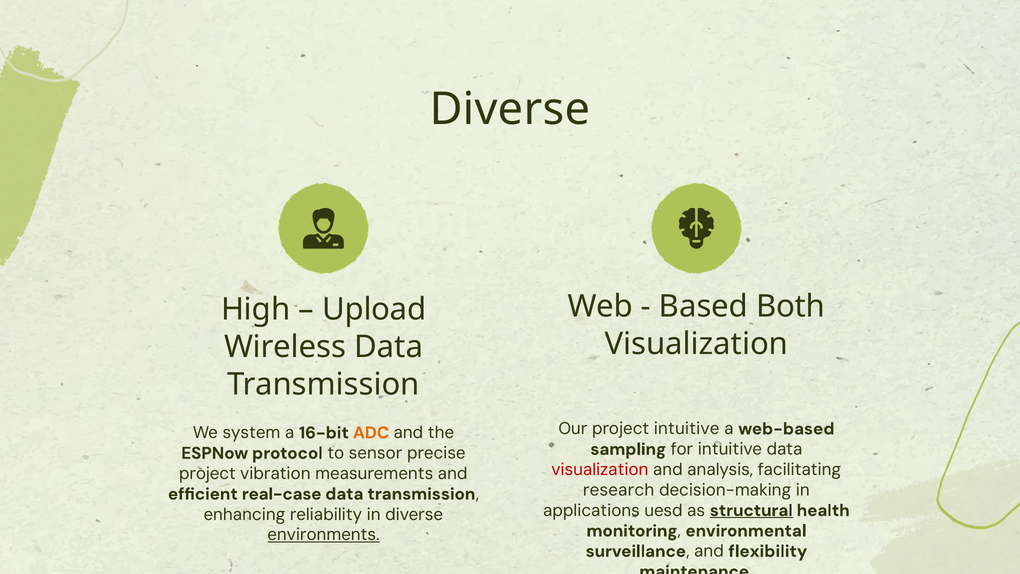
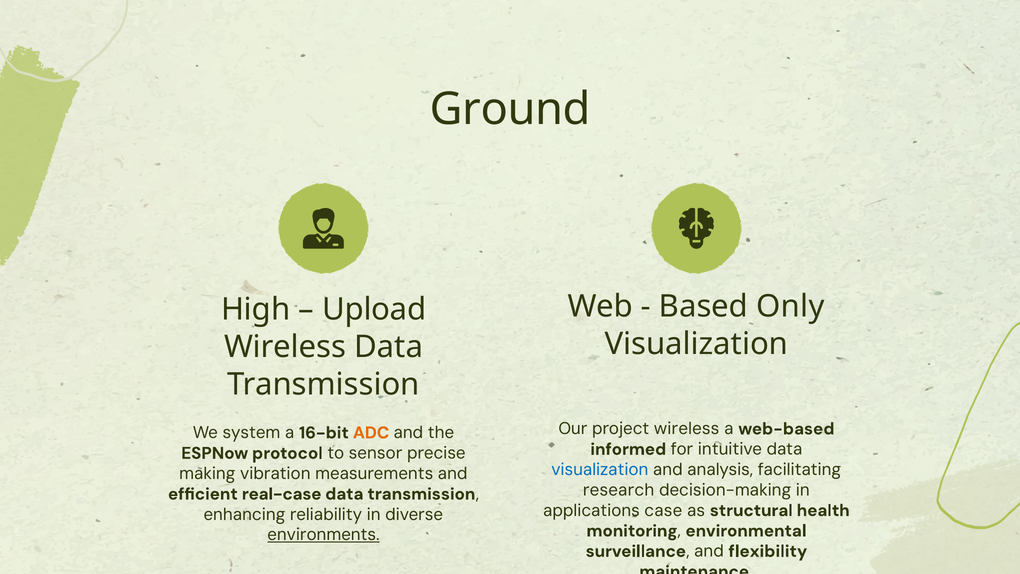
Diverse at (510, 109): Diverse -> Ground
Both: Both -> Only
project intuitive: intuitive -> wireless
sampling: sampling -> informed
visualization at (600, 469) colour: red -> blue
project at (207, 473): project -> making
uesd: uesd -> case
structural underline: present -> none
